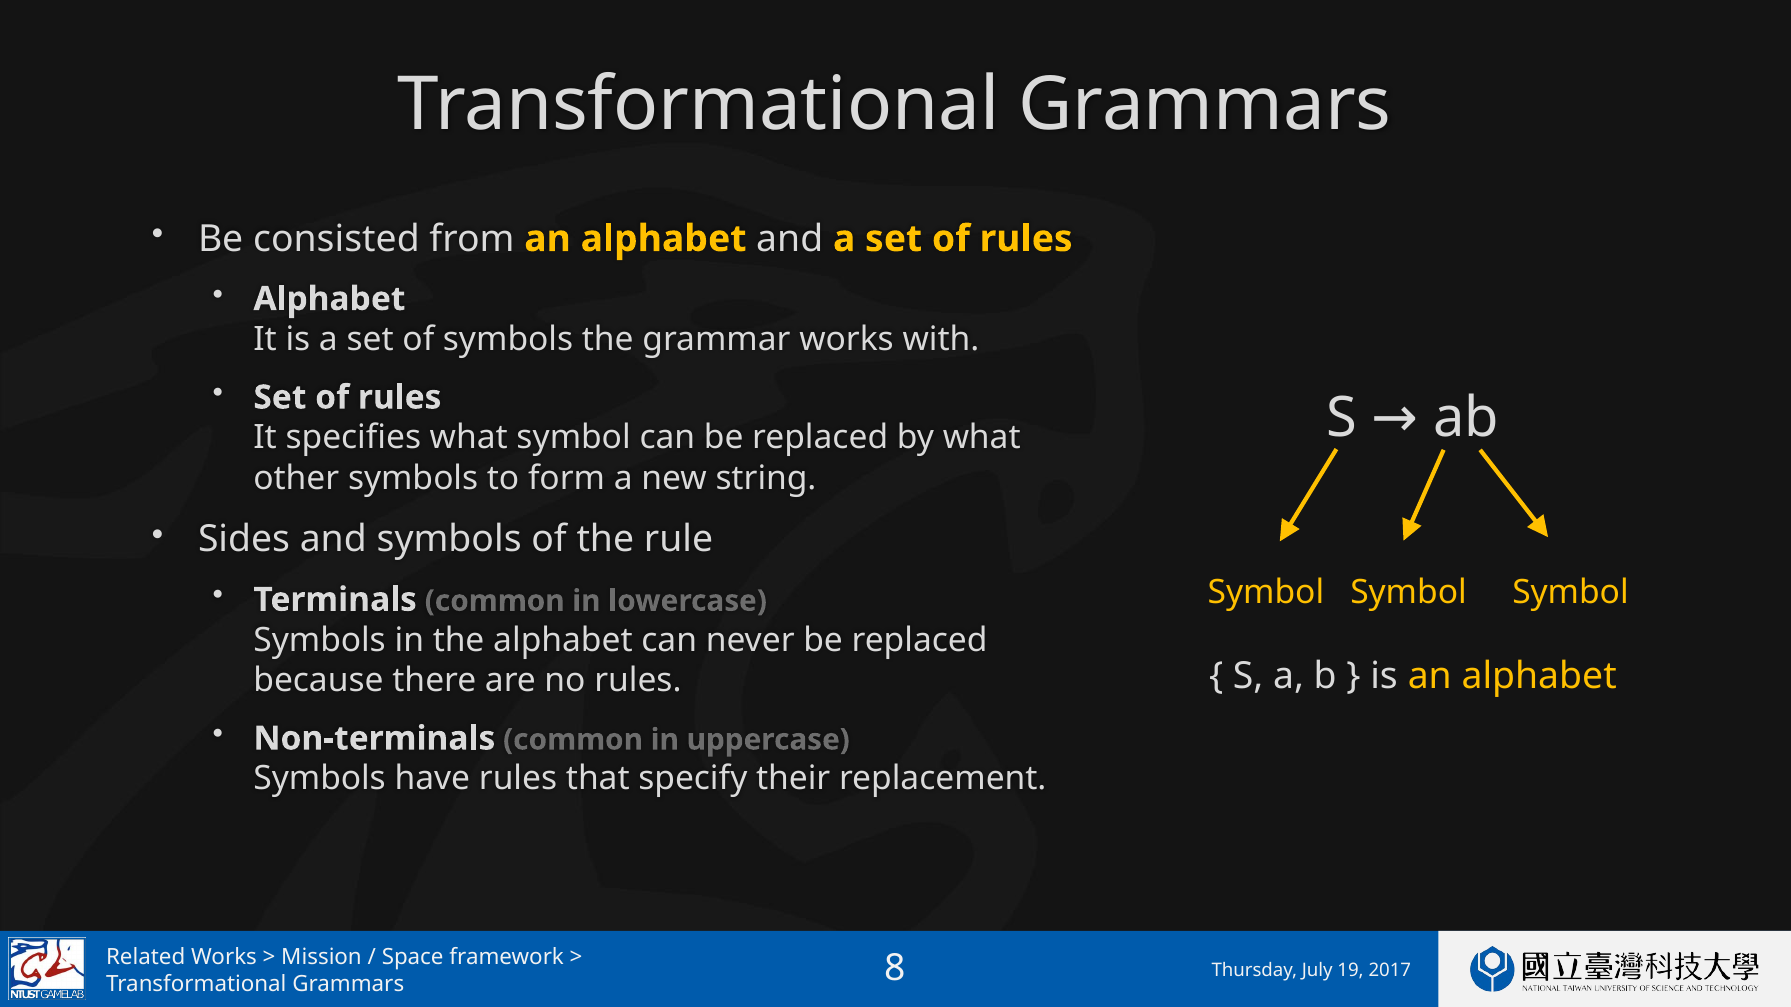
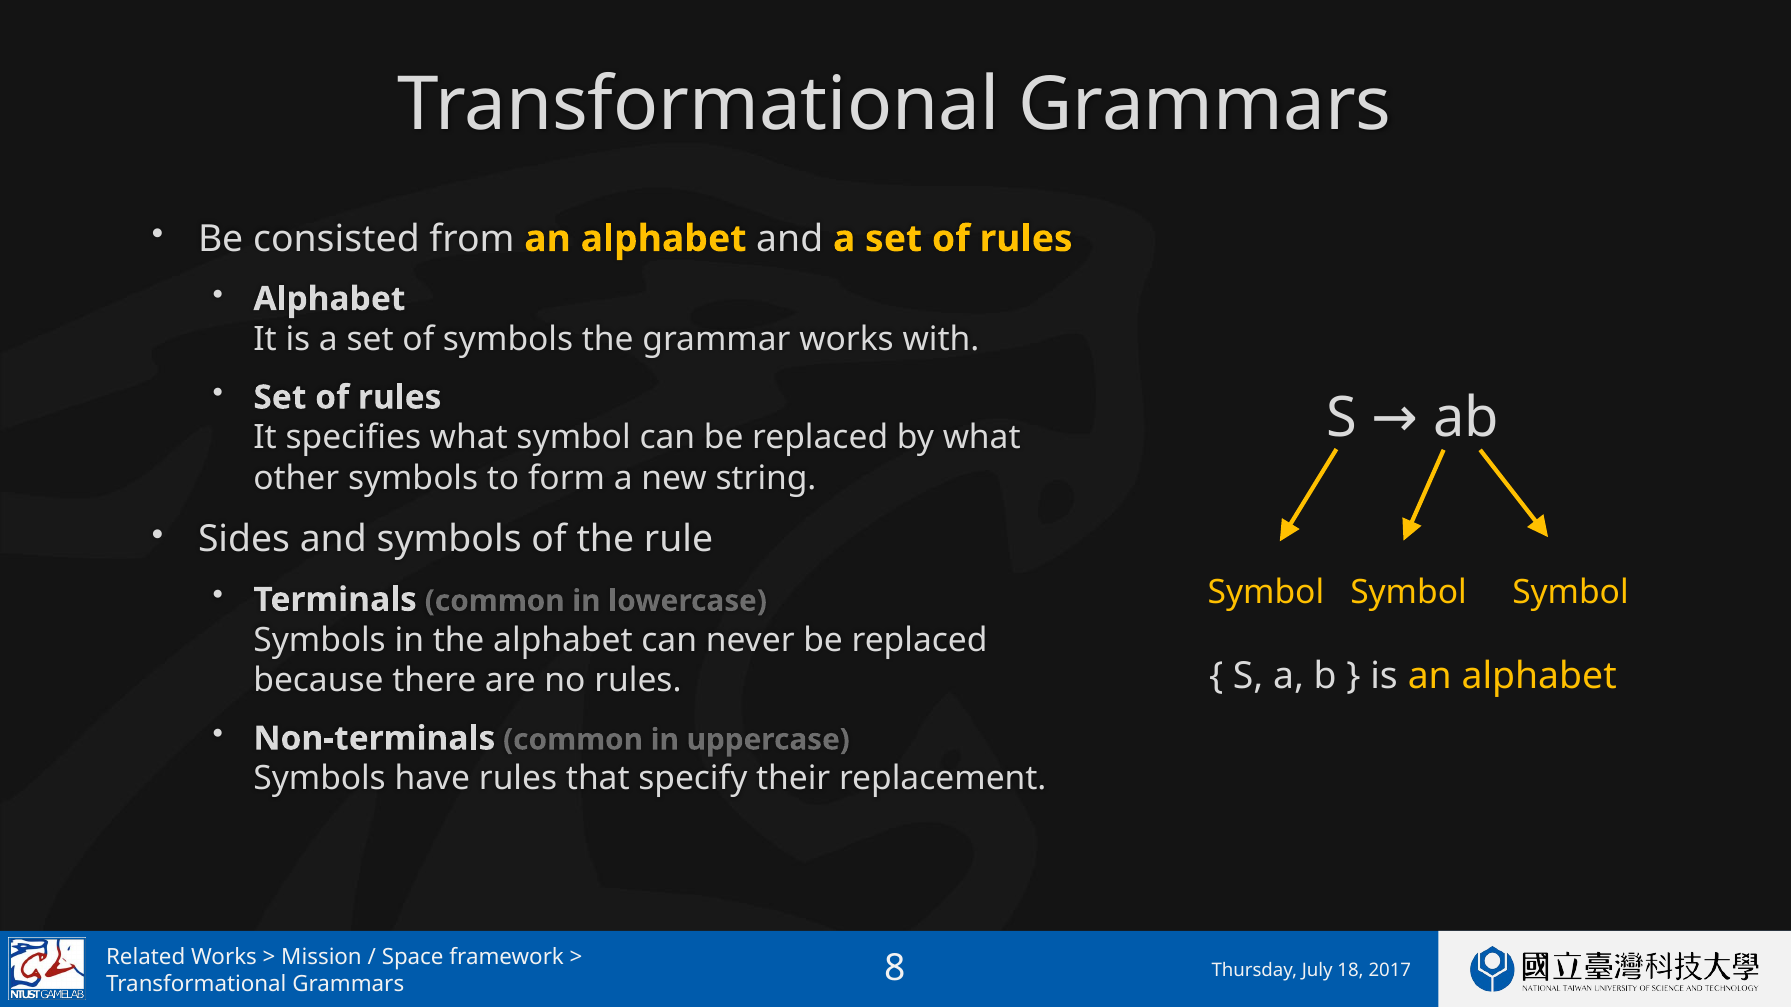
19: 19 -> 18
